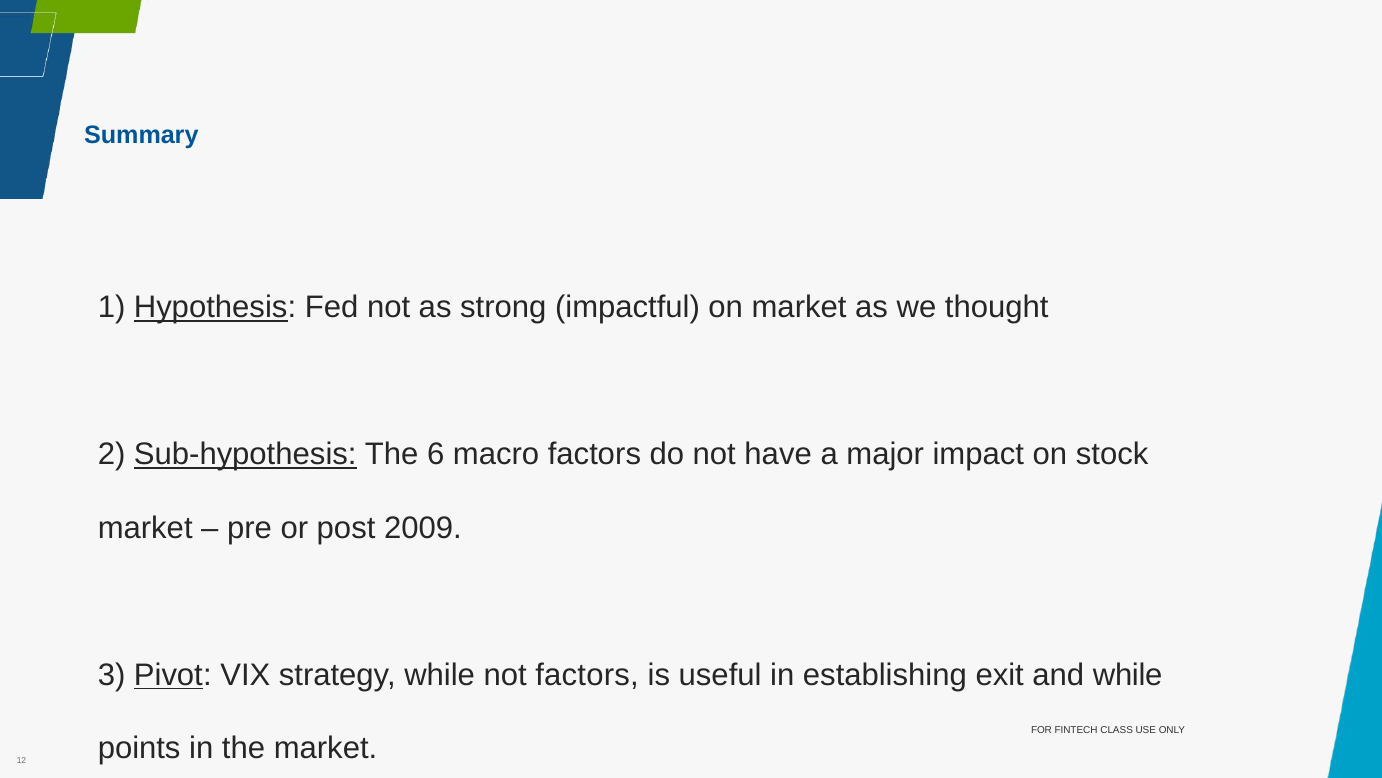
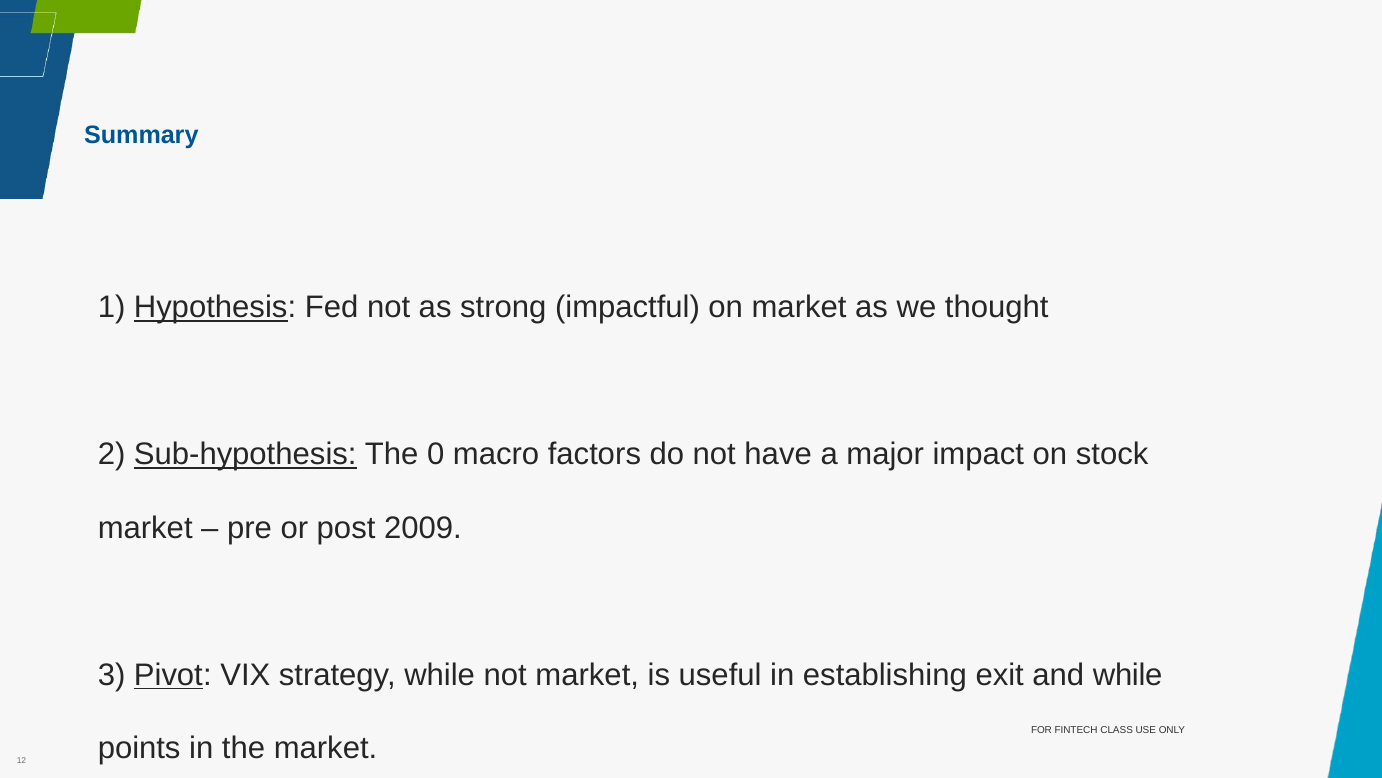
6: 6 -> 0
not factors: factors -> market
